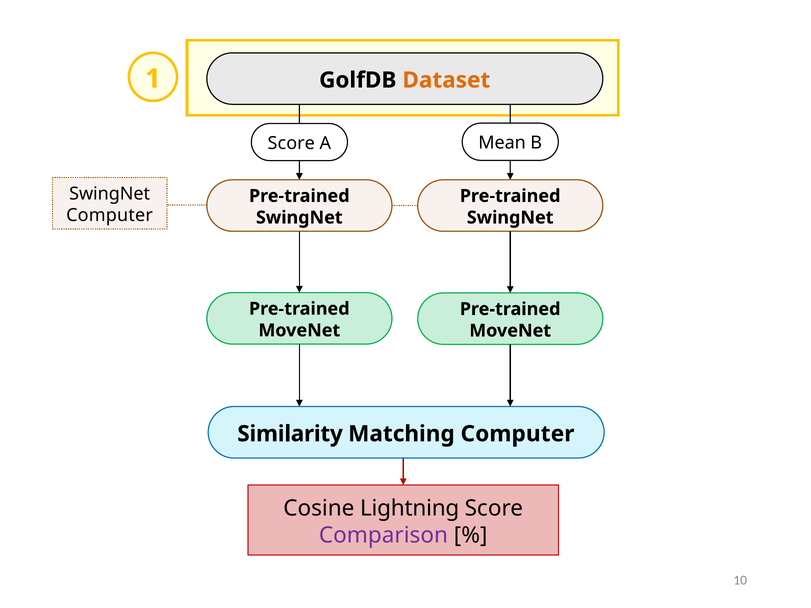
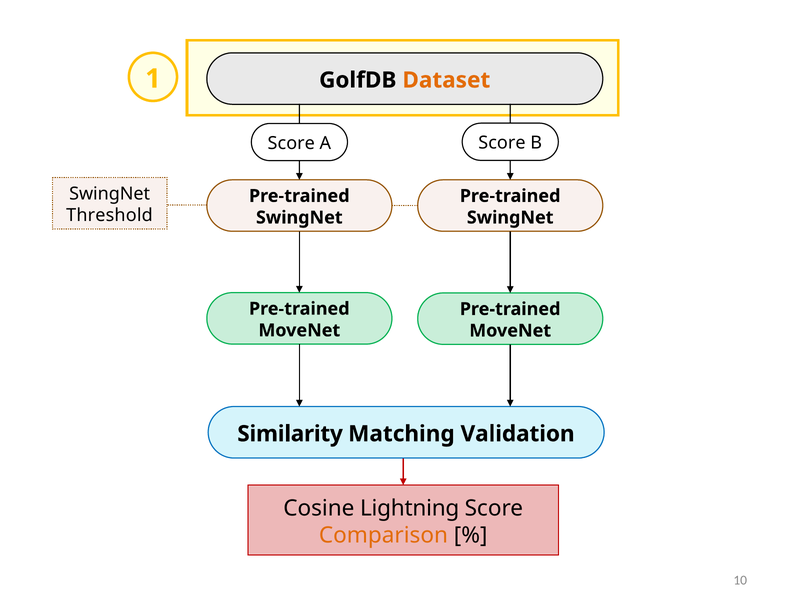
A Mean: Mean -> Score
Computer at (110, 215): Computer -> Threshold
Matching Computer: Computer -> Validation
Comparison colour: purple -> orange
